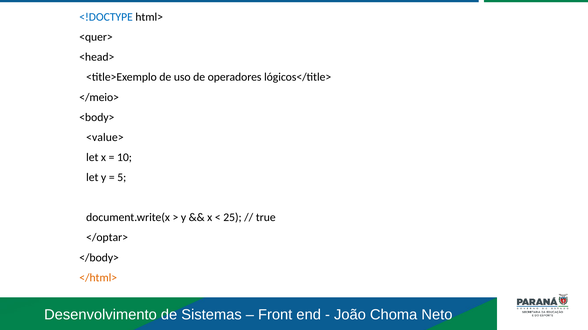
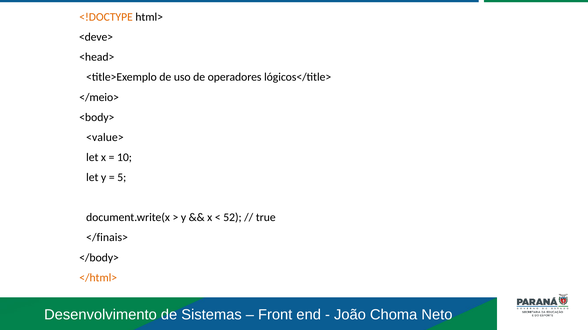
<!DOCTYPE colour: blue -> orange
<quer>: <quer> -> <deve>
25: 25 -> 52
</optar>: </optar> -> </finais>
